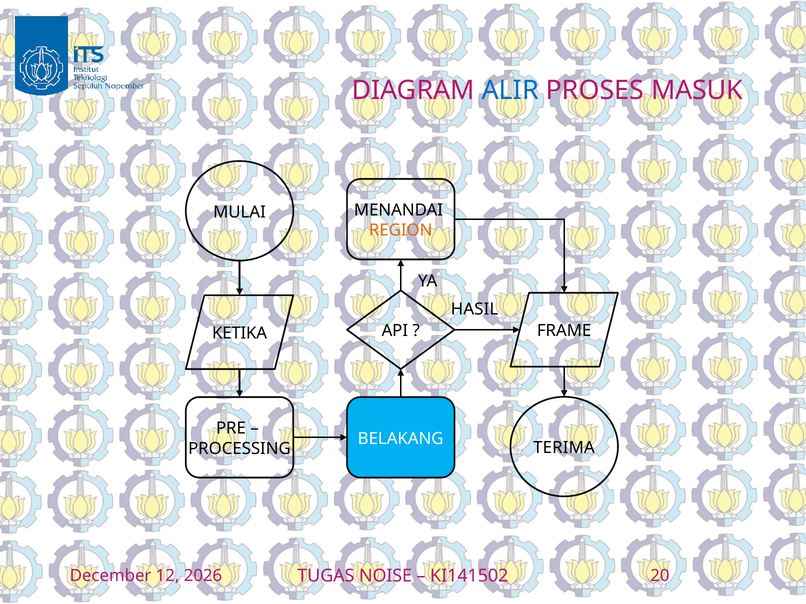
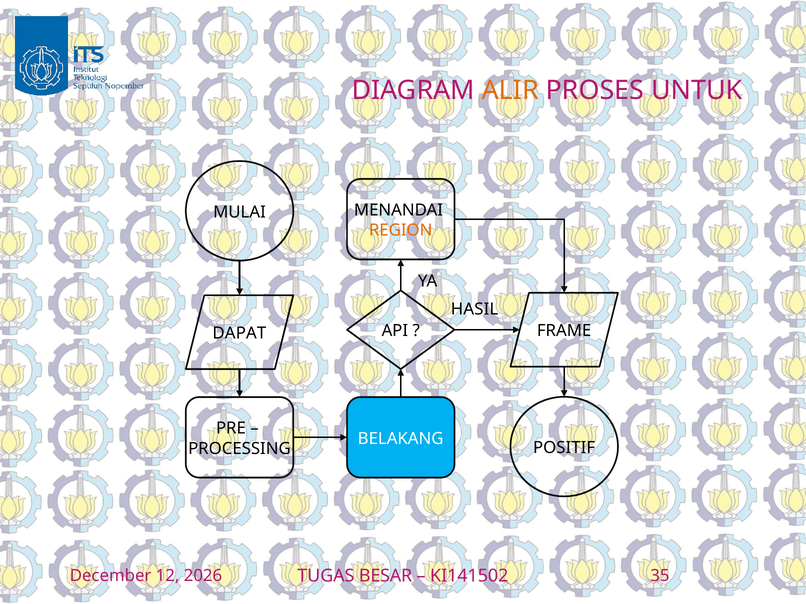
ALIR colour: blue -> orange
MASUK: MASUK -> UNTUK
KETIKA: KETIKA -> DAPAT
TERIMA: TERIMA -> POSITIF
NOISE: NOISE -> BESAR
20: 20 -> 35
